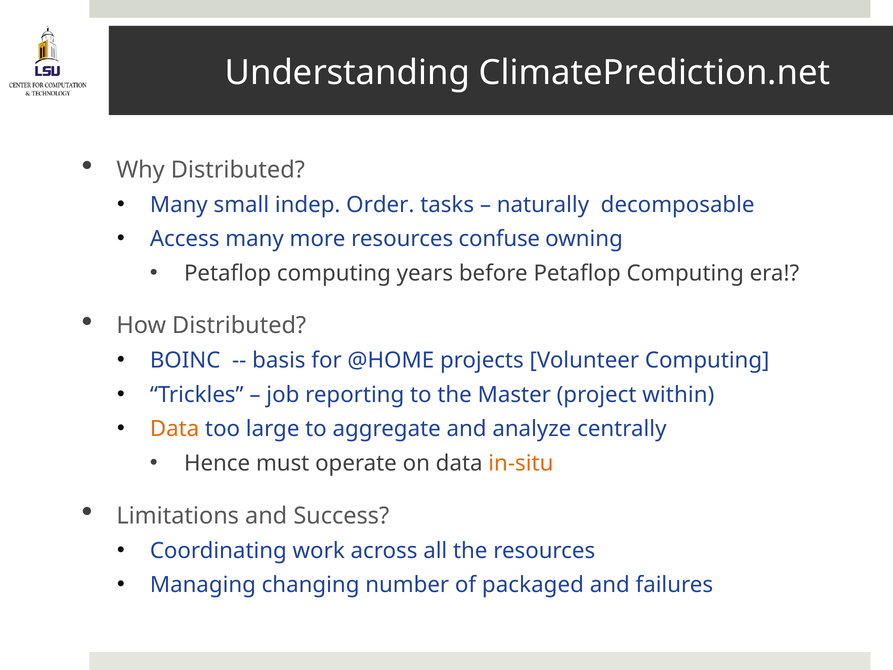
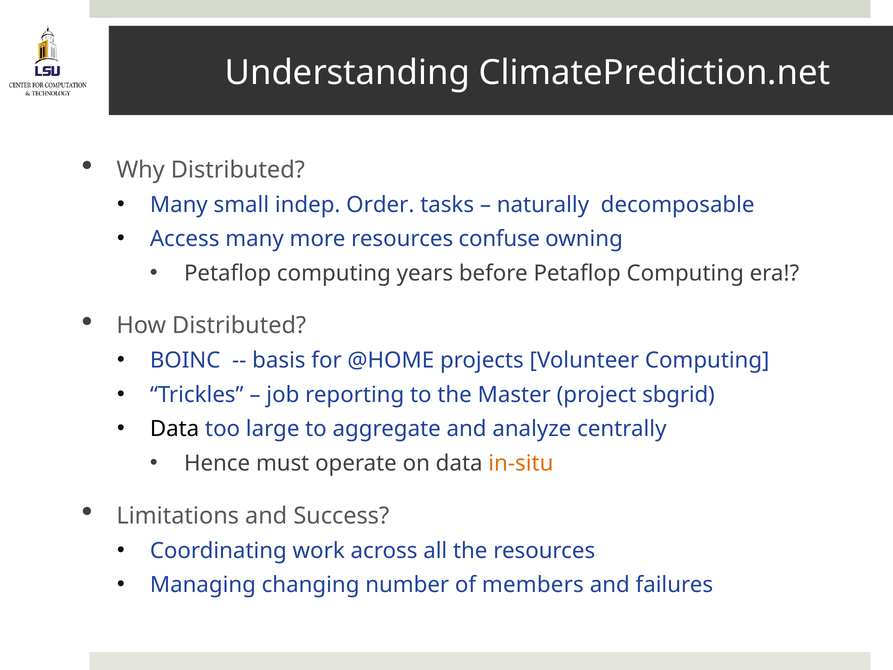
within: within -> sbgrid
Data at (175, 429) colour: orange -> black
packaged: packaged -> members
